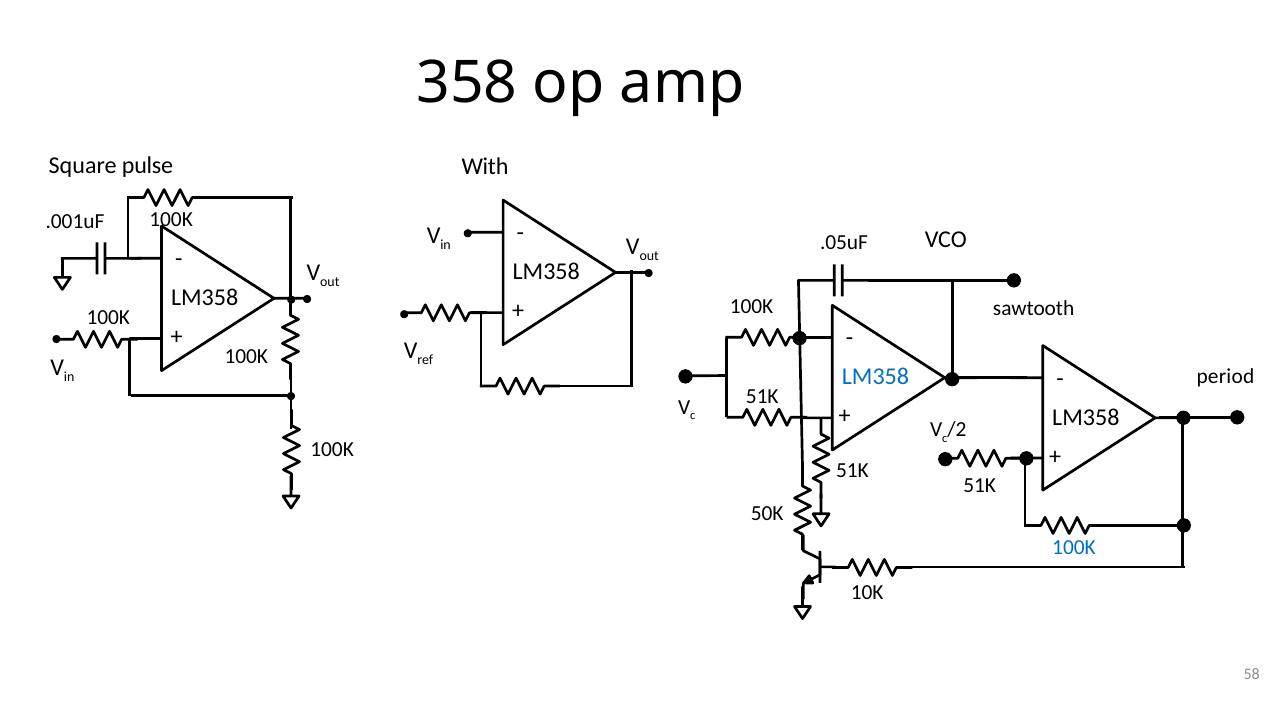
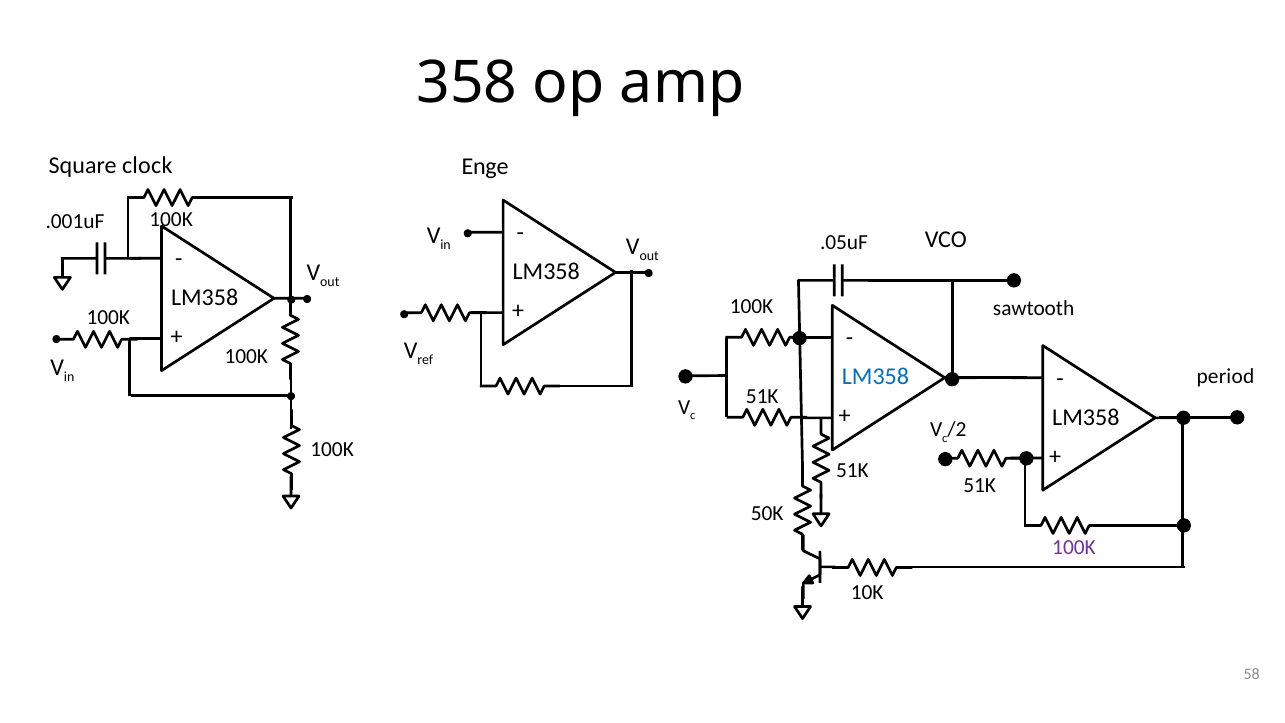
pulse: pulse -> clock
With: With -> Enge
100K at (1074, 547) colour: blue -> purple
